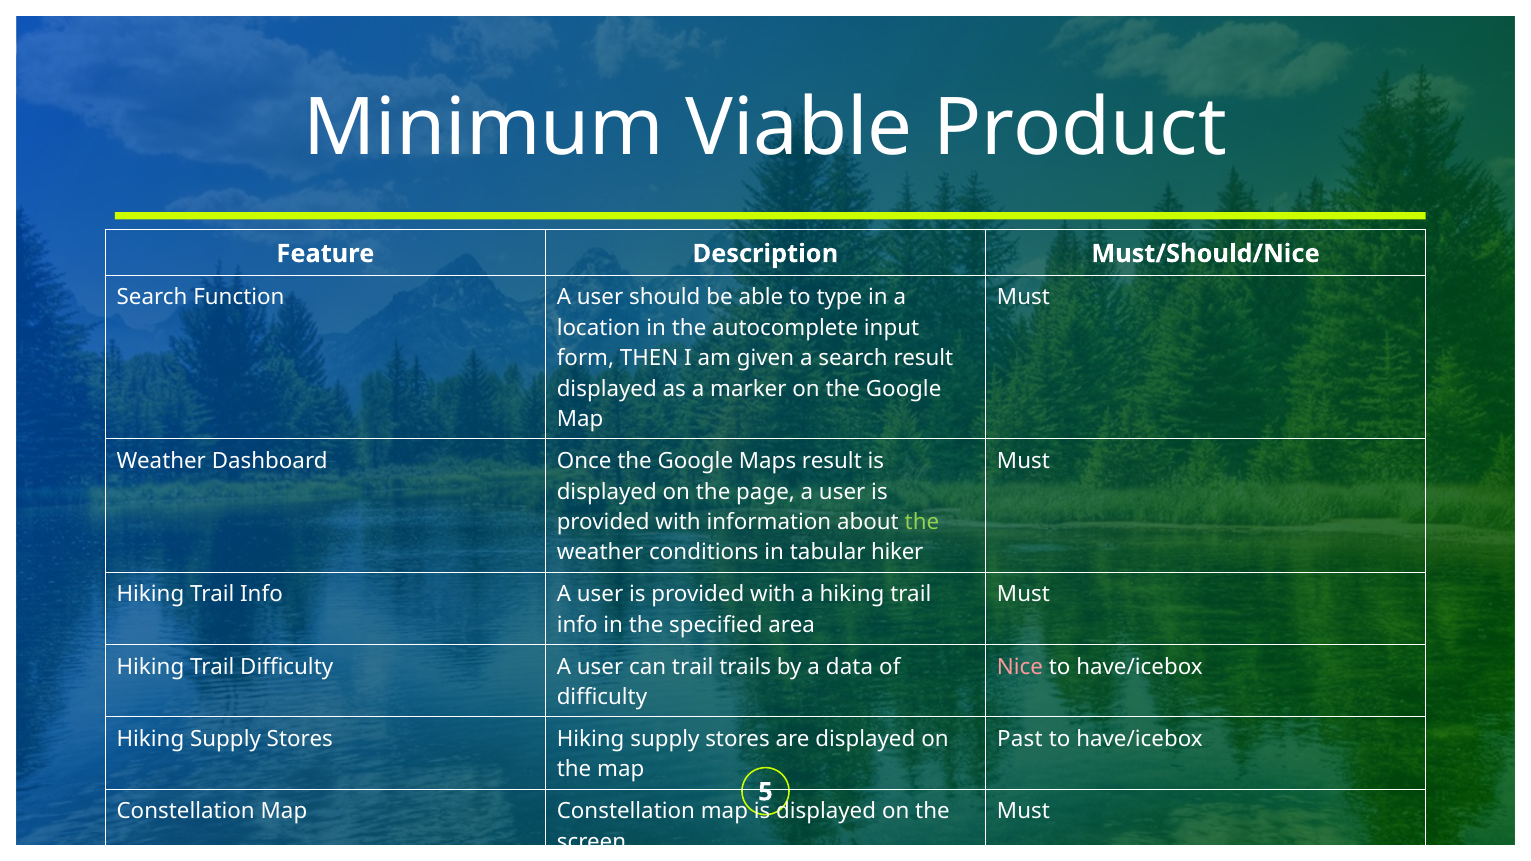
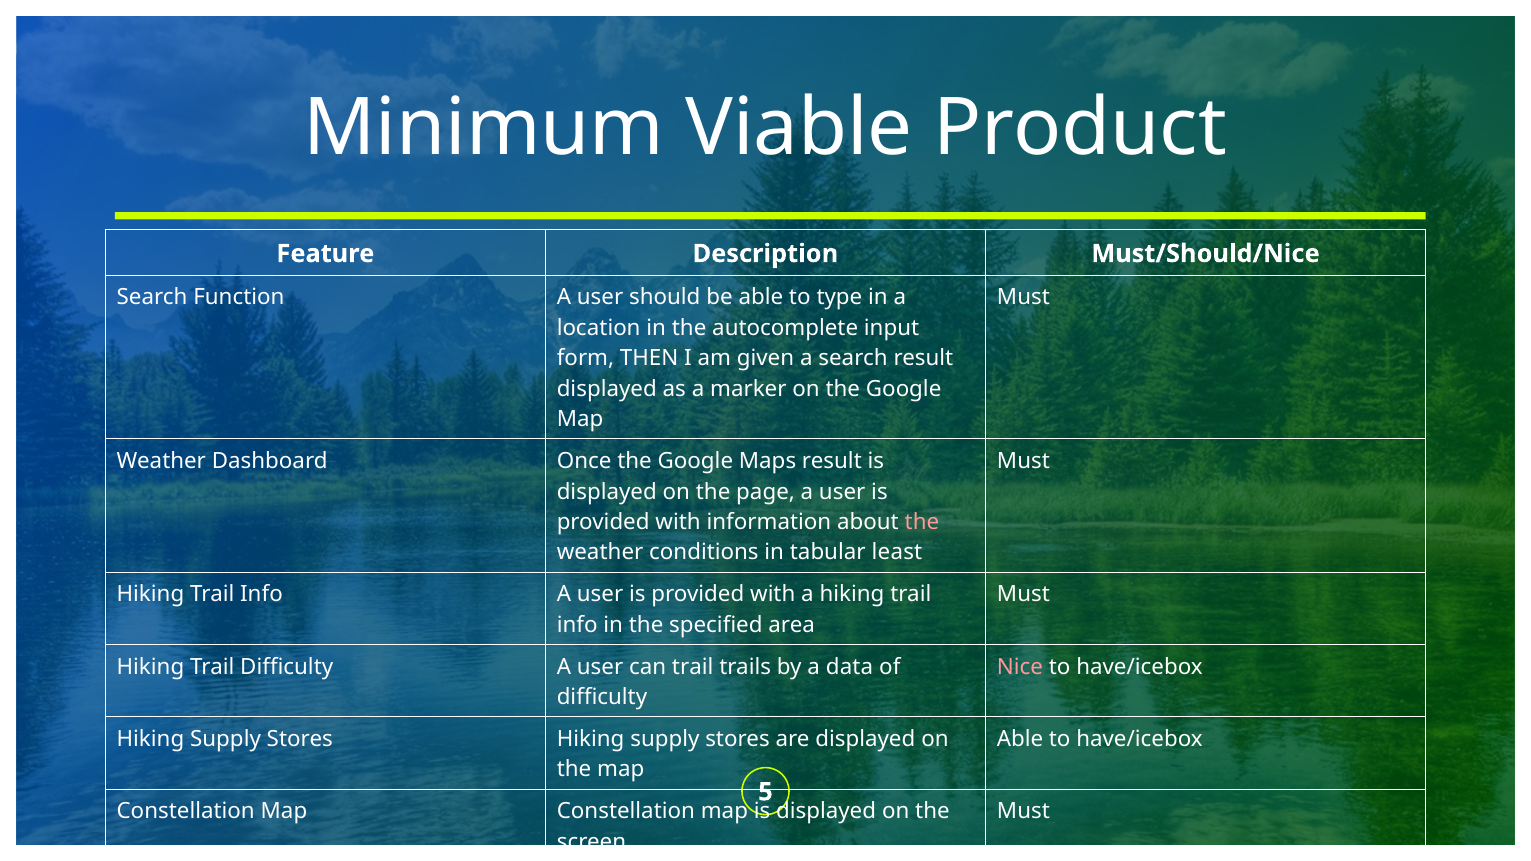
the at (922, 522) colour: light green -> pink
hiker: hiker -> least
Past at (1020, 739): Past -> Able
